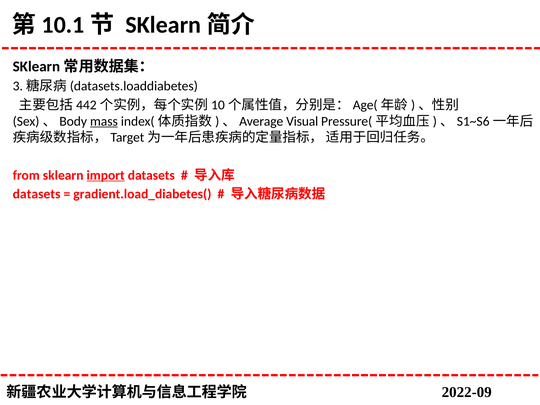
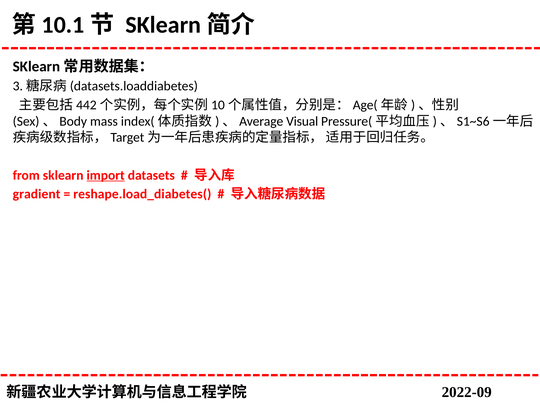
mass underline: present -> none
datasets at (37, 194): datasets -> gradient
gradient.load_diabetes(: gradient.load_diabetes( -> reshape.load_diabetes(
